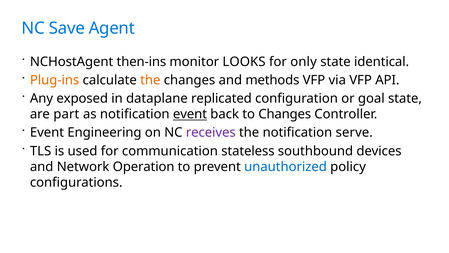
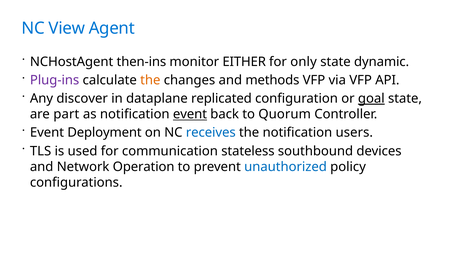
Save: Save -> View
LOOKS: LOOKS -> EITHER
identical: identical -> dynamic
Plug-ins colour: orange -> purple
exposed: exposed -> discover
goal underline: none -> present
to Changes: Changes -> Quorum
Engineering: Engineering -> Deployment
receives colour: purple -> blue
serve: serve -> users
